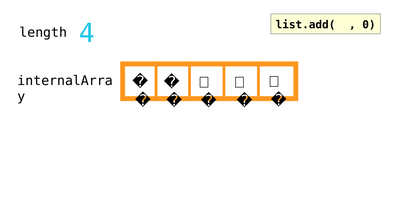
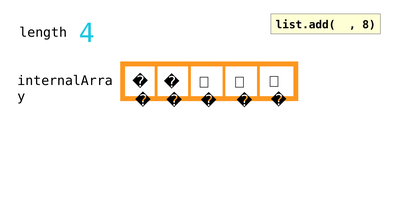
0: 0 -> 8
